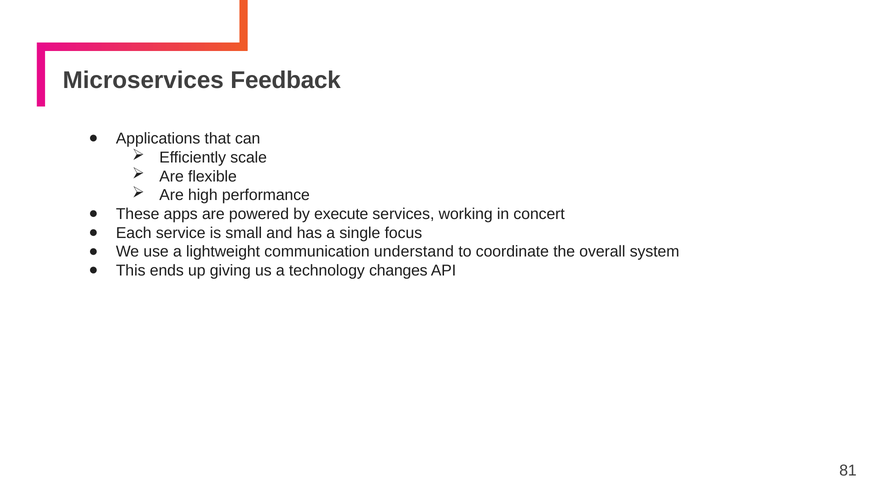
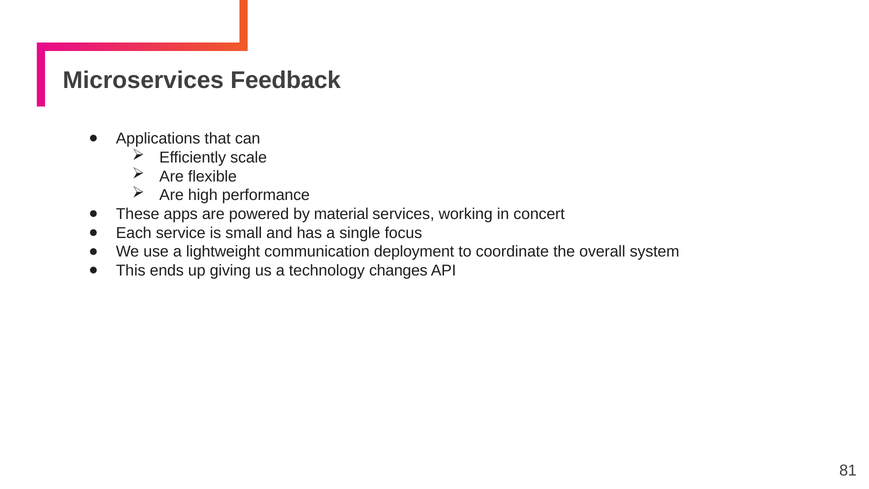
execute: execute -> material
understand: understand -> deployment
